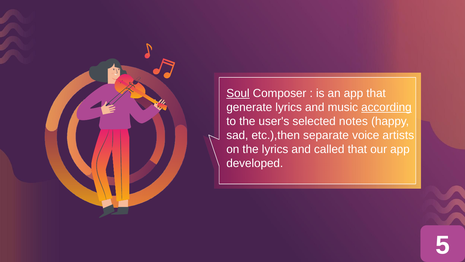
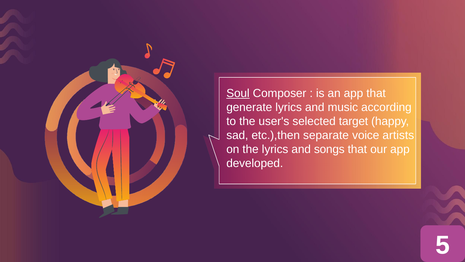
according underline: present -> none
notes: notes -> target
called: called -> songs
